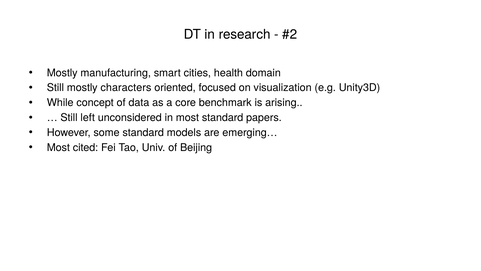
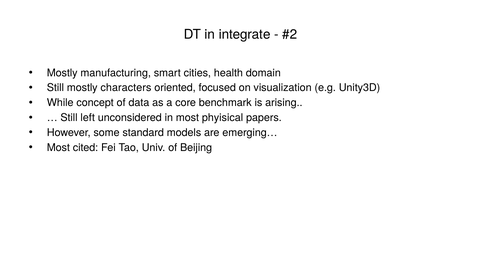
research: research -> integrate
most standard: standard -> phyisical
